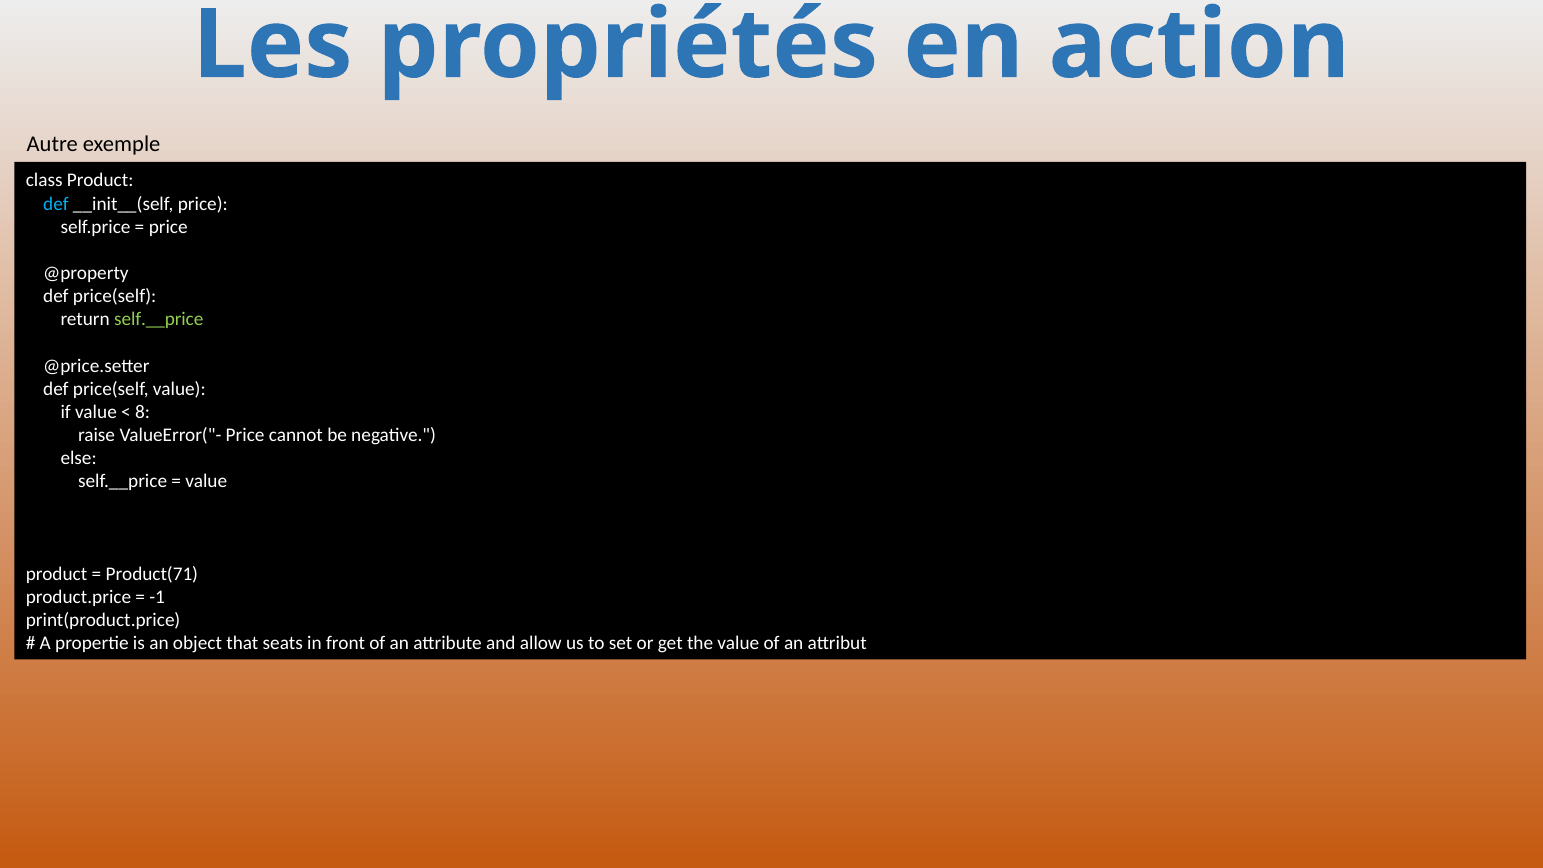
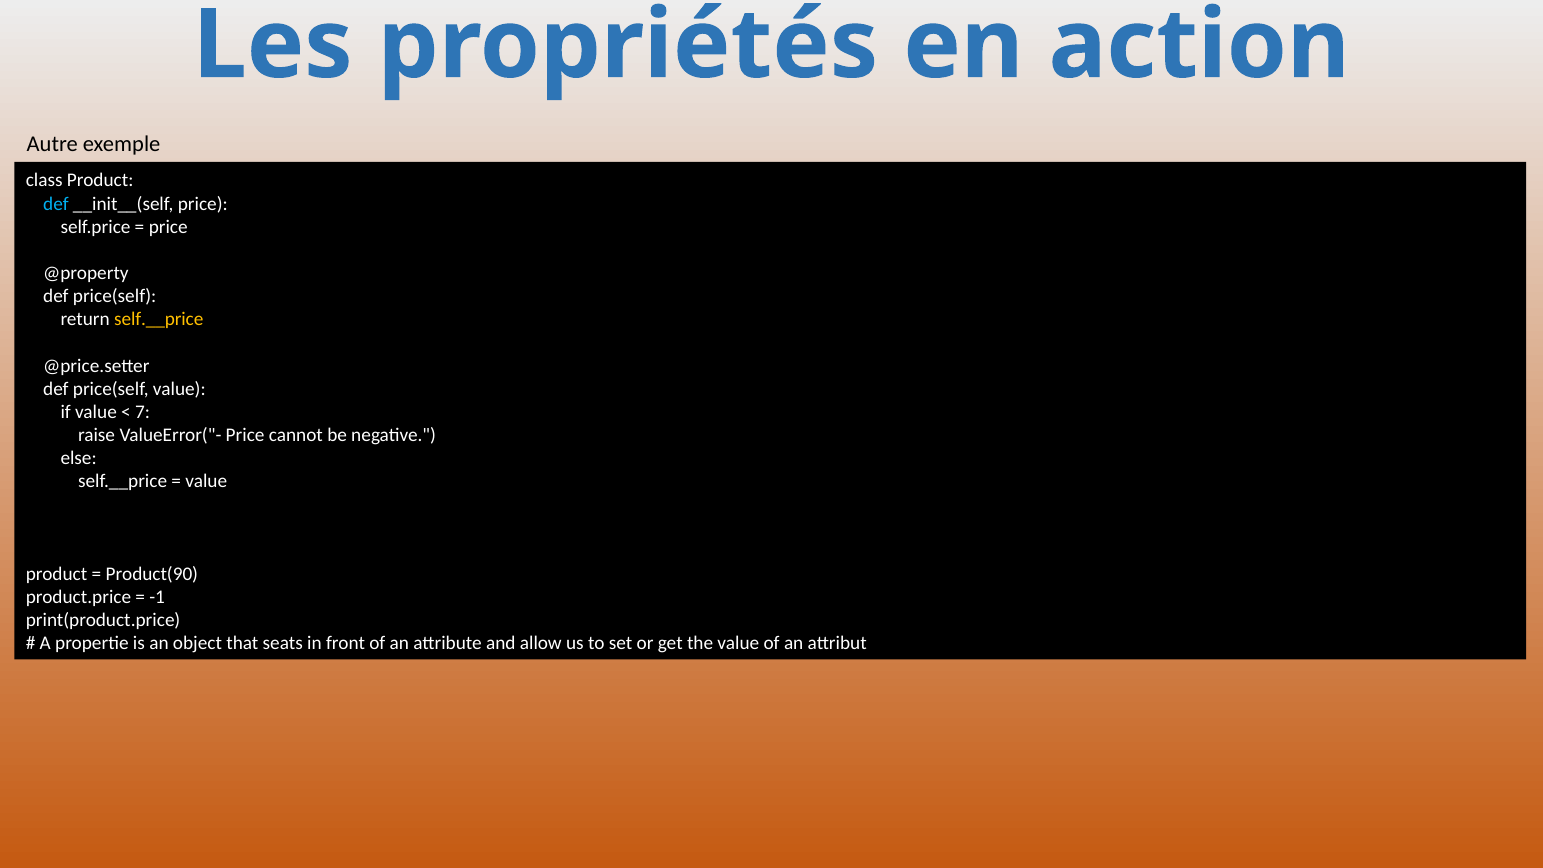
self.__price at (159, 319) colour: light green -> yellow
8: 8 -> 7
Product(71: Product(71 -> Product(90
